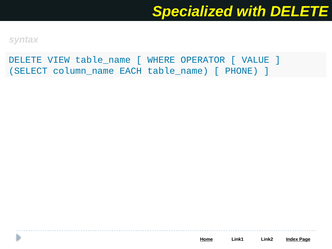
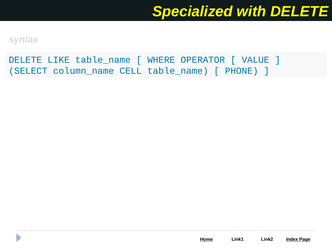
VIEW: VIEW -> LIKE
EACH: EACH -> CELL
